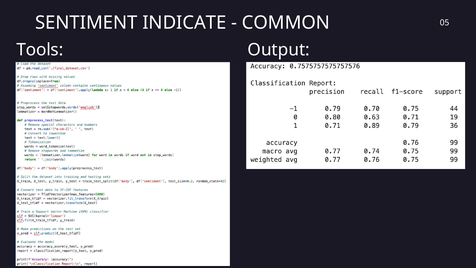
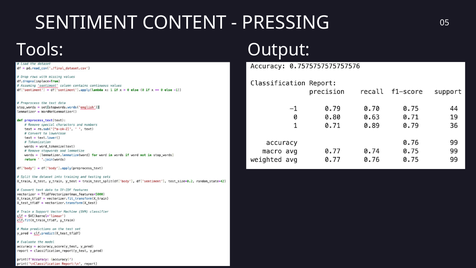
INDICATE: INDICATE -> CONTENT
COMMON: COMMON -> PRESSING
